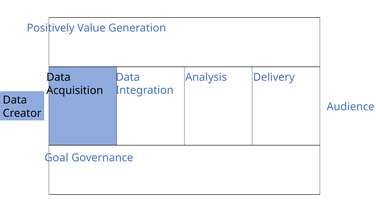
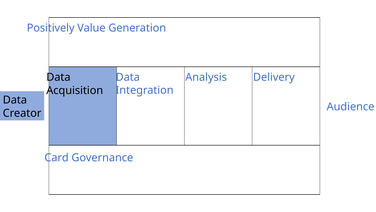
Goal: Goal -> Card
